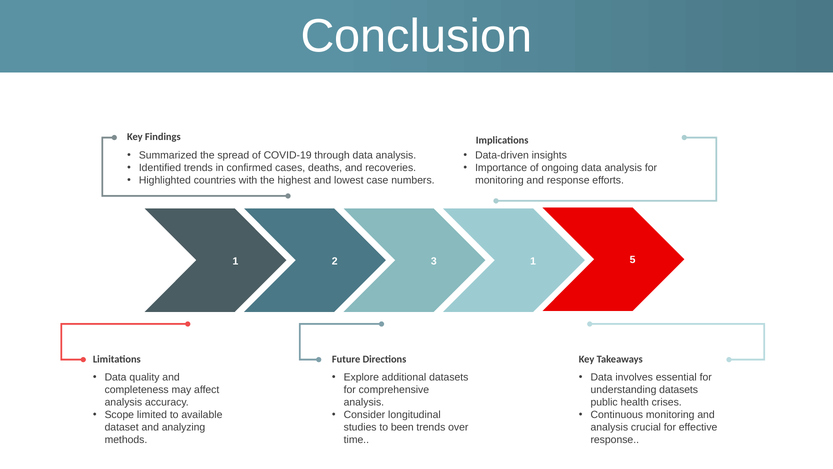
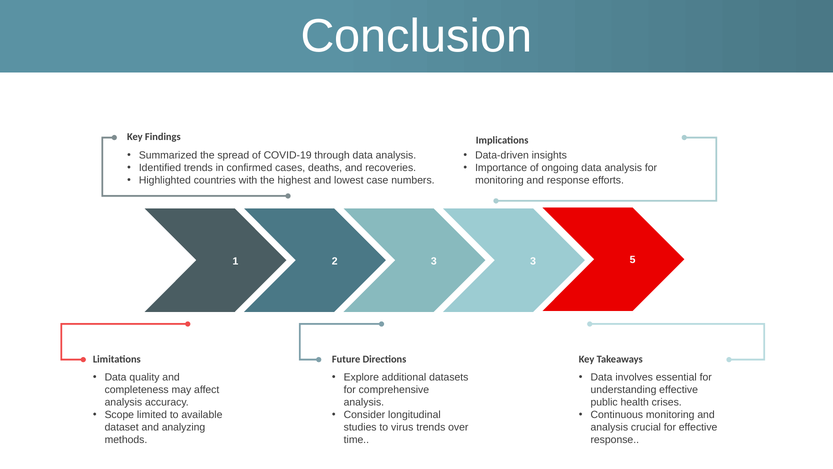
3 1: 1 -> 3
understanding datasets: datasets -> effective
been: been -> virus
